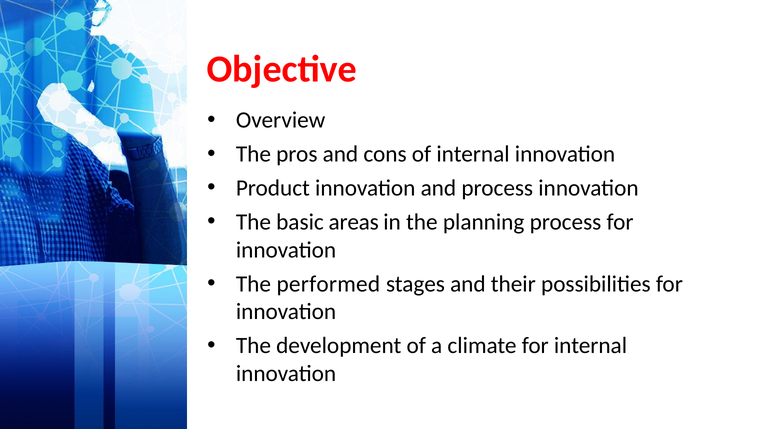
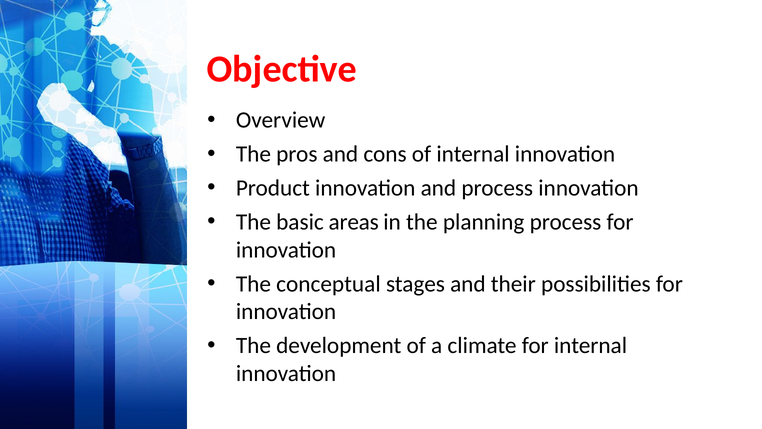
performed: performed -> conceptual
